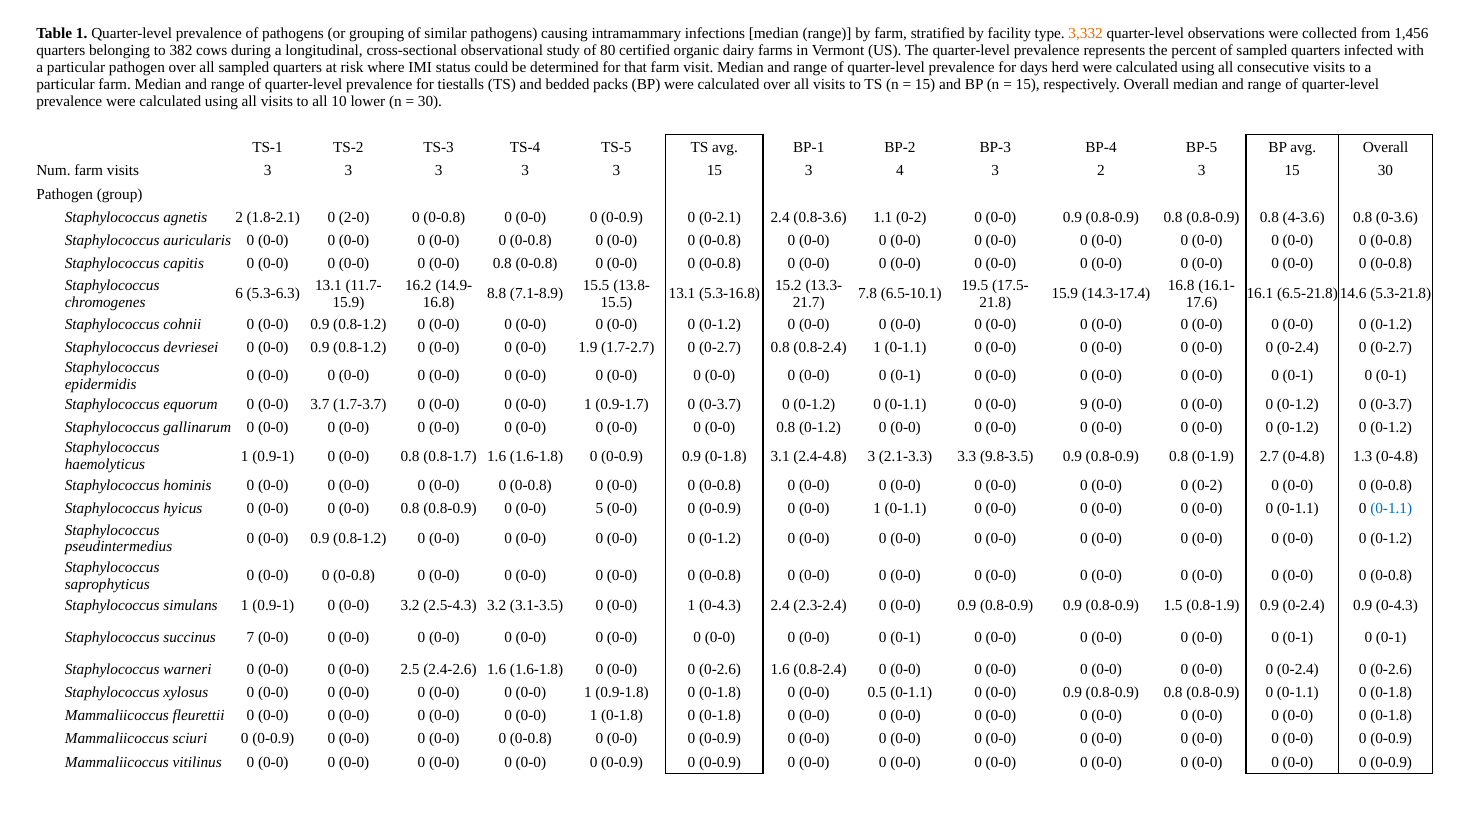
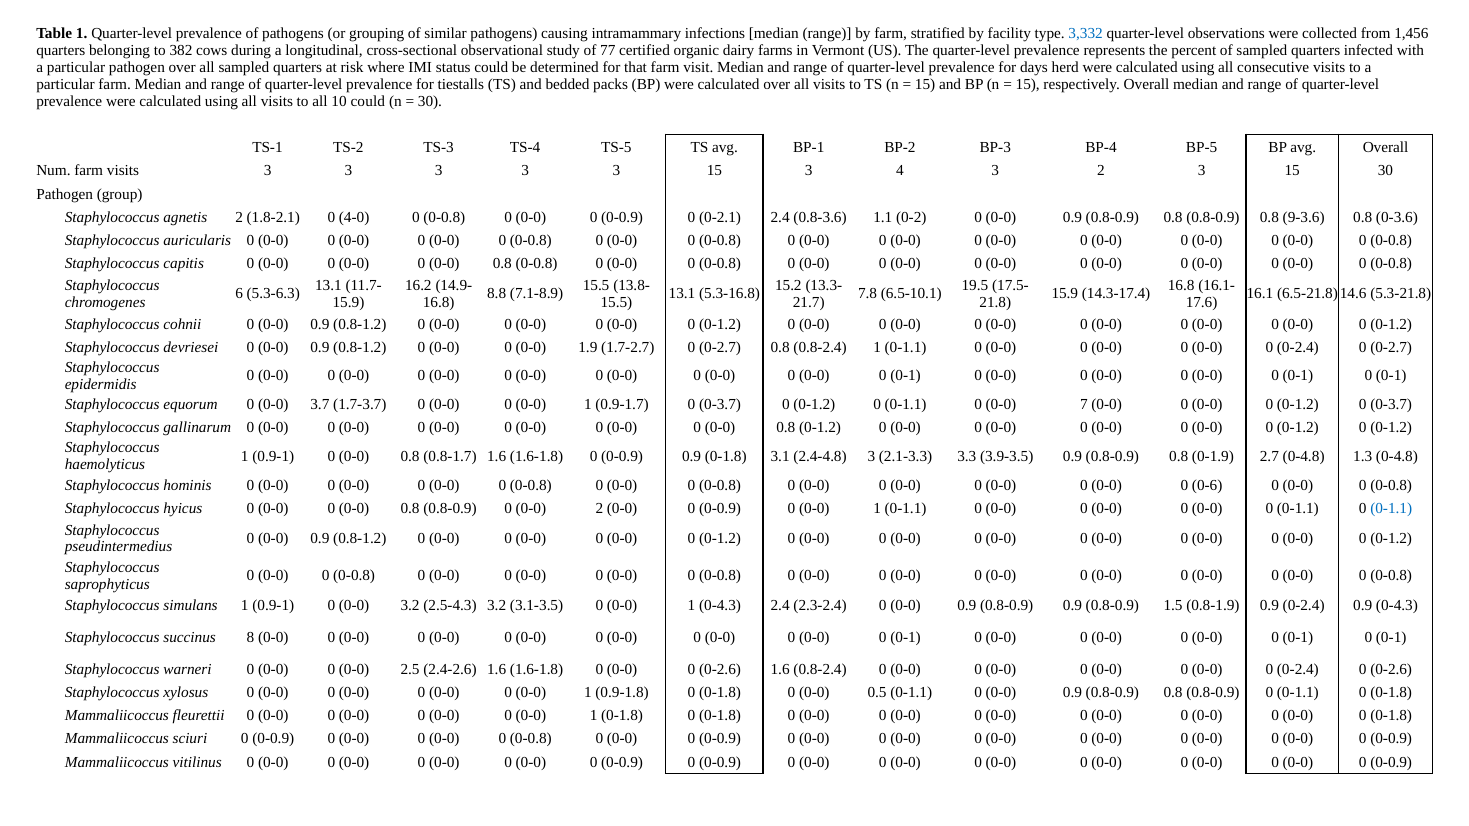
3,332 colour: orange -> blue
80: 80 -> 77
10 lower: lower -> could
2-0: 2-0 -> 4-0
4-3.6: 4-3.6 -> 9-3.6
9: 9 -> 7
9.8-3.5: 9.8-3.5 -> 3.9-3.5
0 0-2: 0-2 -> 0-6
0-0 5: 5 -> 2
7: 7 -> 8
